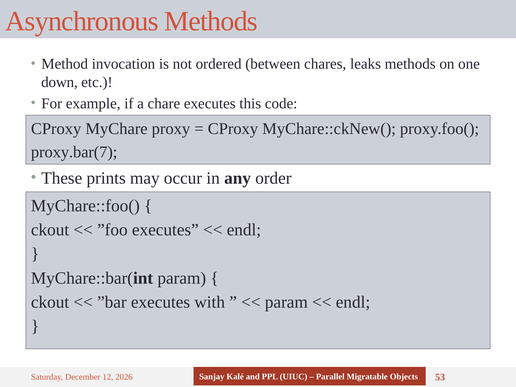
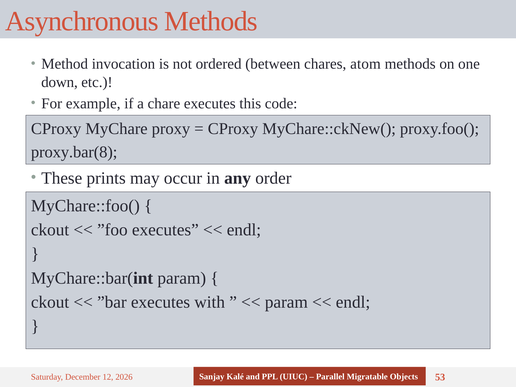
leaks: leaks -> atom
proxy.bar(7: proxy.bar(7 -> proxy.bar(8
